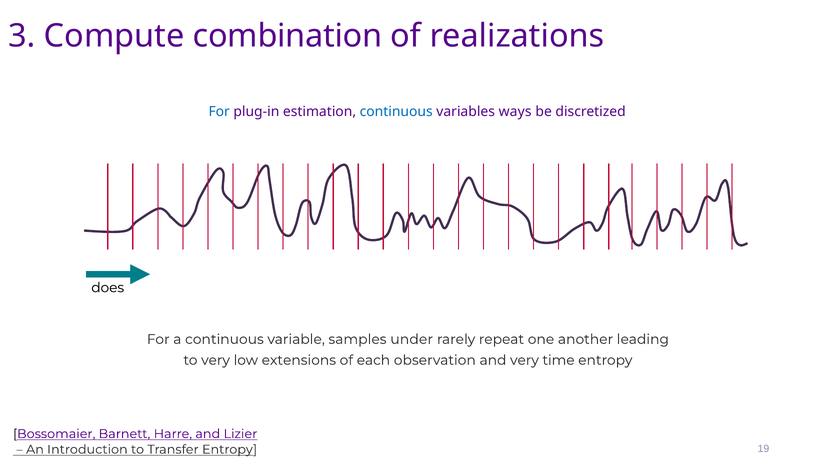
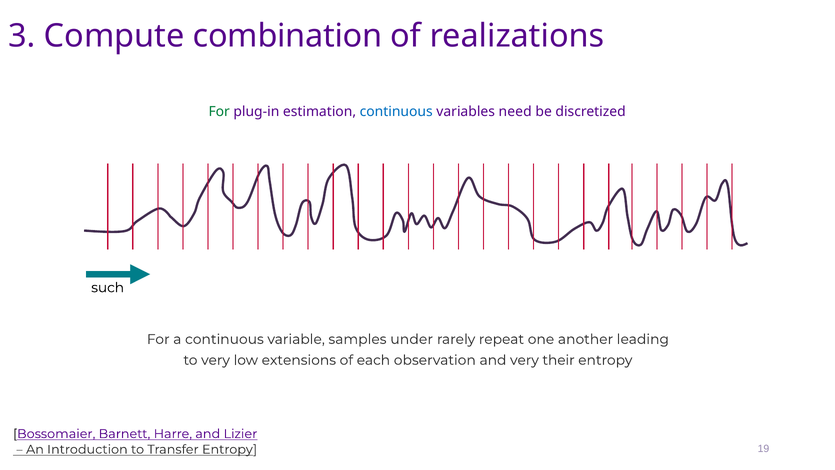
For at (219, 112) colour: blue -> green
ways: ways -> need
does: does -> such
time: time -> their
